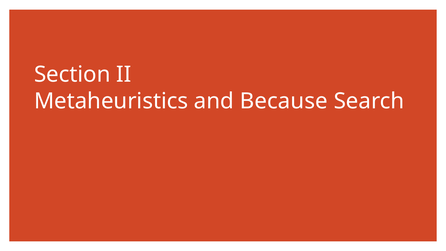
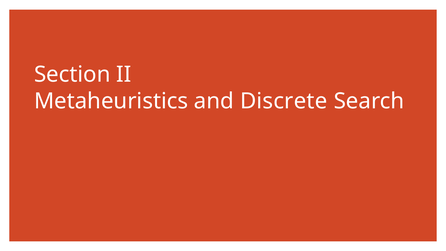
Because: Because -> Discrete
